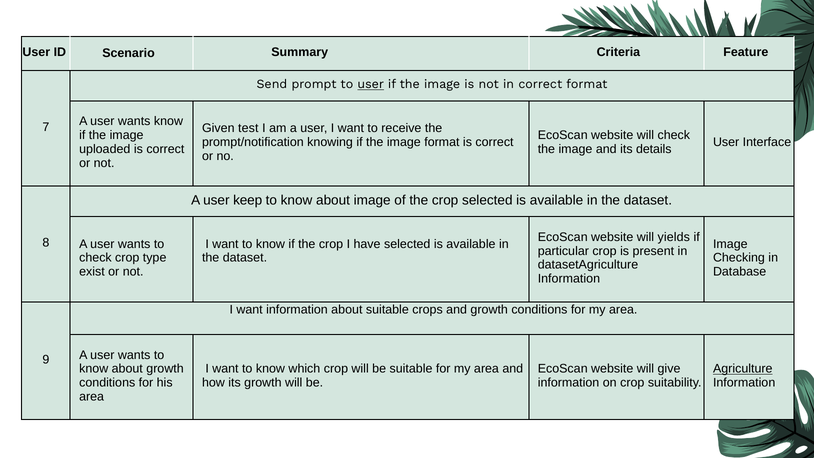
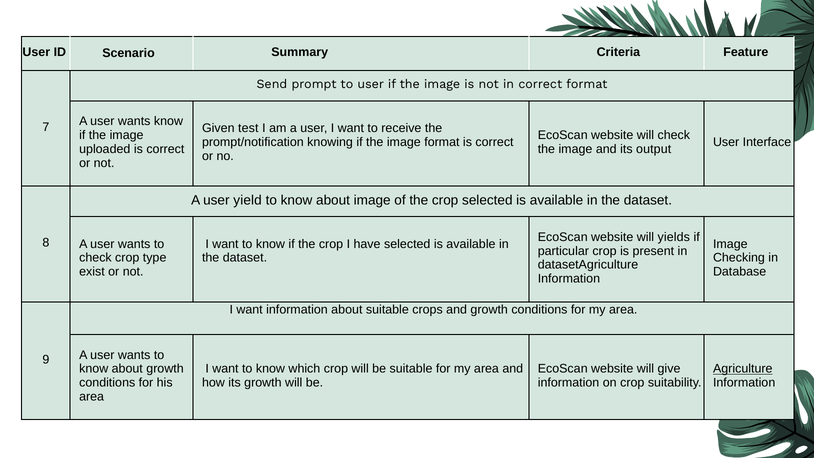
user at (371, 84) underline: present -> none
details: details -> output
keep: keep -> yield
